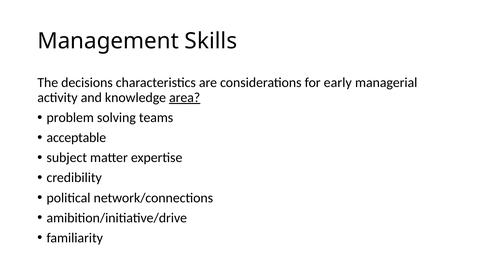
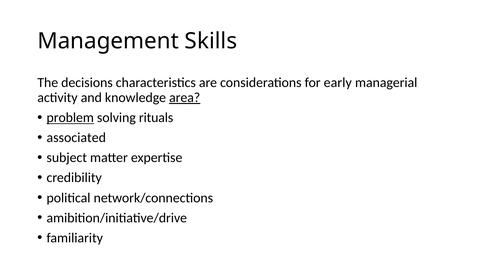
problem underline: none -> present
teams: teams -> rituals
acceptable: acceptable -> associated
